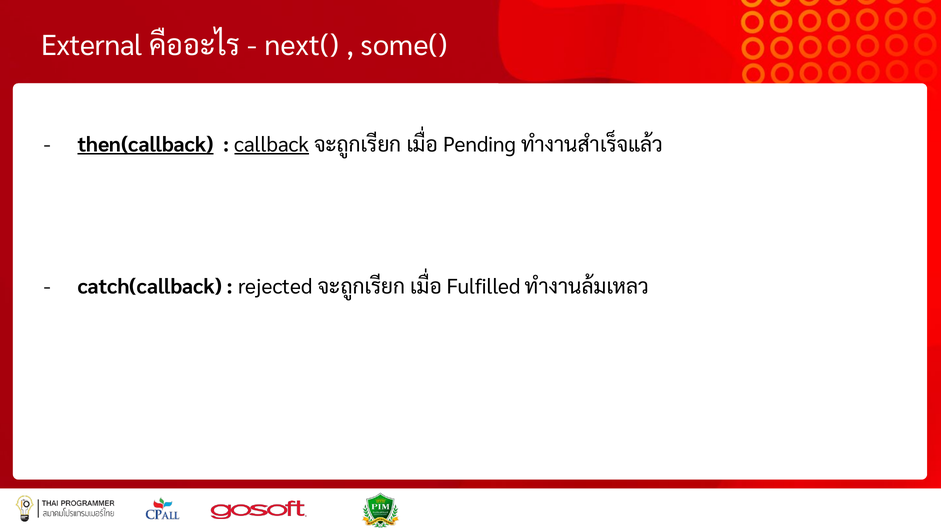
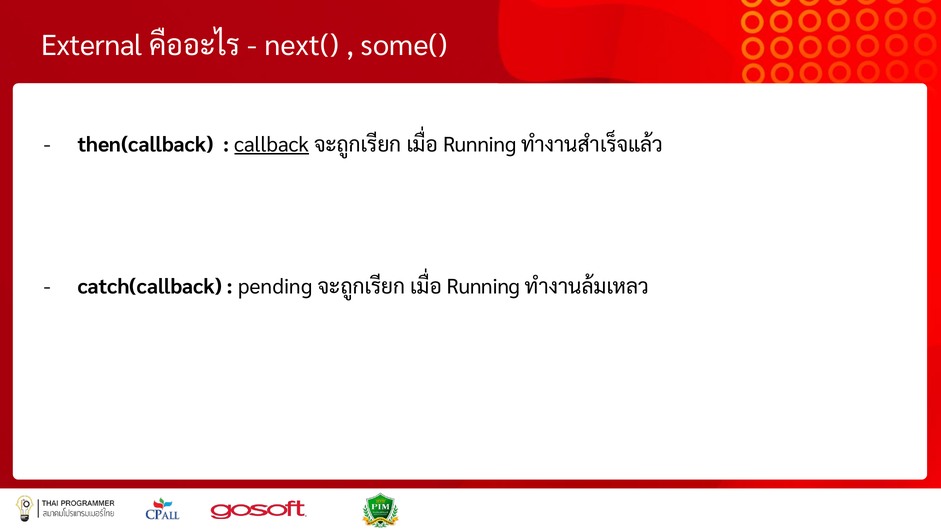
then(callback underline: present -> none
Pending at (480, 145): Pending -> Running
rejected: rejected -> pending
Fulfilled at (483, 287): Fulfilled -> Running
